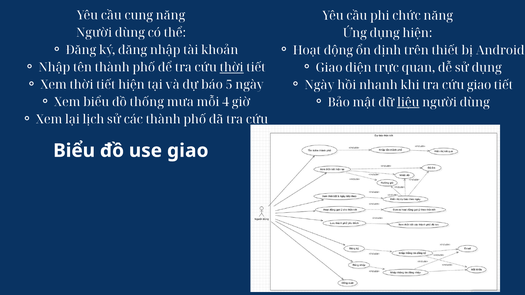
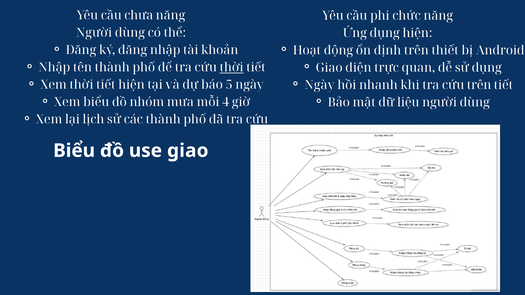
cung: cung -> chưa
cứu giao: giao -> trên
thống: thống -> nhóm
liệu underline: present -> none
